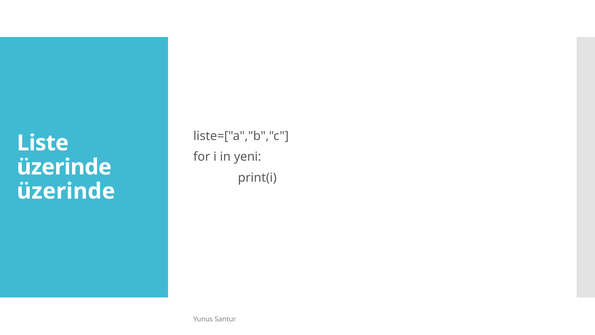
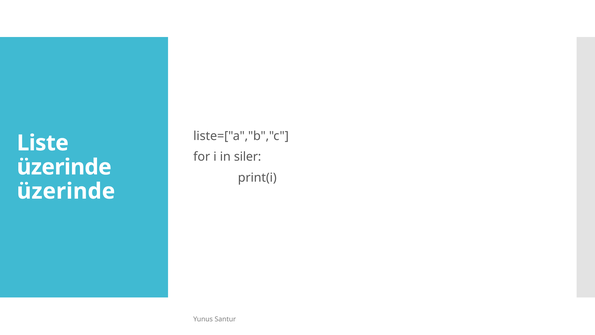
yeni: yeni -> siler
